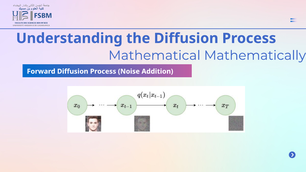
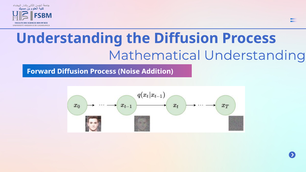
Mathematical Mathematically: Mathematically -> Understanding
